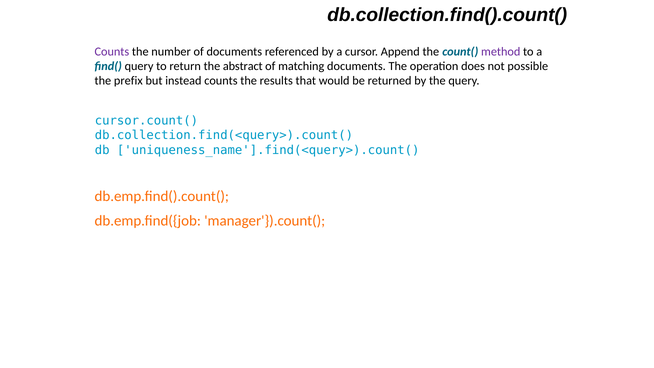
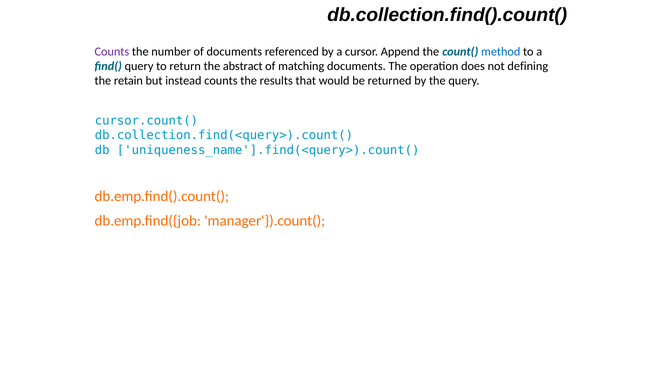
method colour: purple -> blue
possible: possible -> defining
prefix: prefix -> retain
